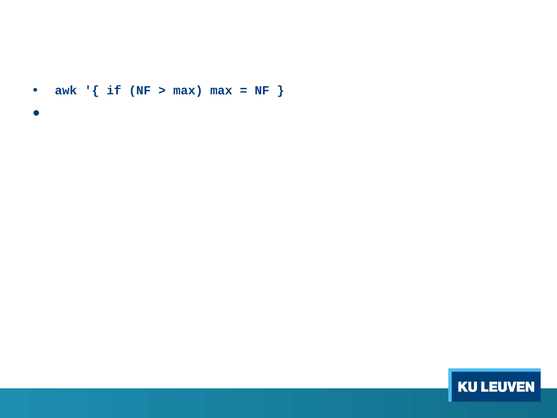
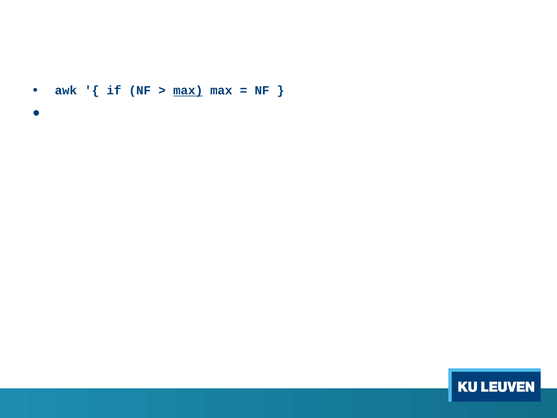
max at (188, 91) underline: none -> present
